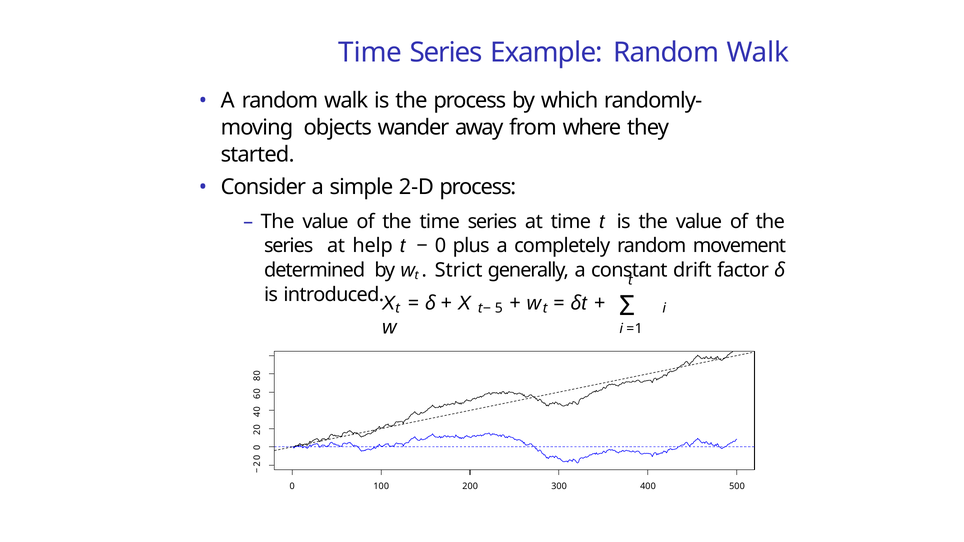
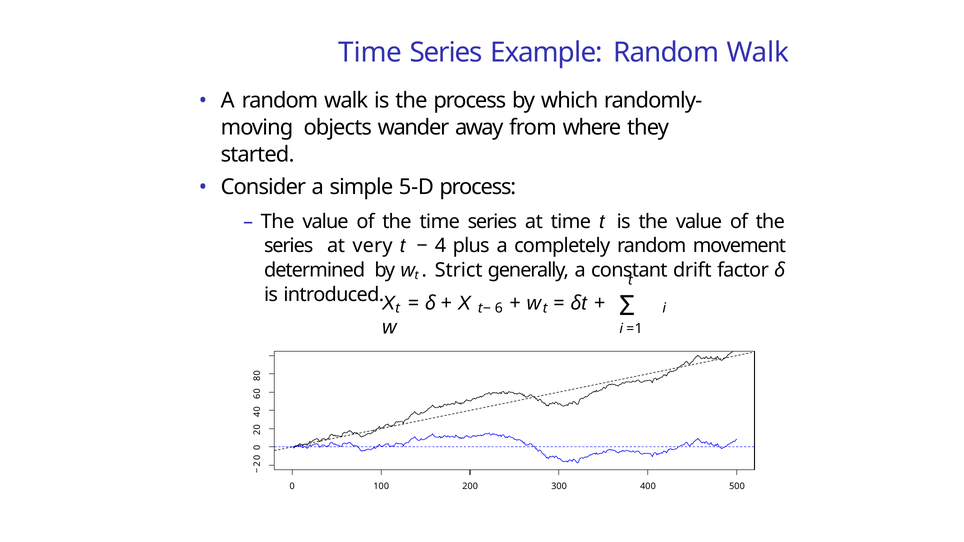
2-D: 2-D -> 5-D
help: help -> very
0 at (440, 246): 0 -> 4
5 at (499, 308): 5 -> 6
